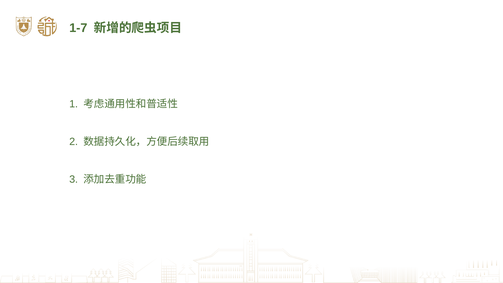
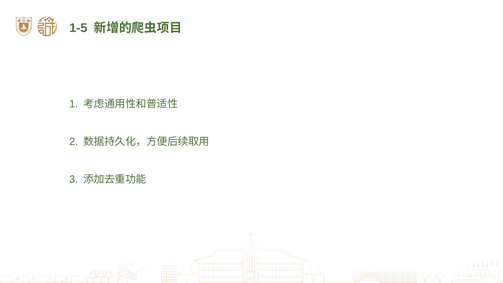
1-7: 1-7 -> 1-5
